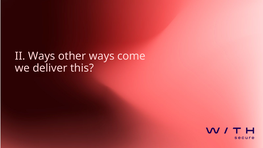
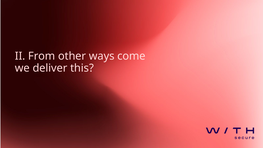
II Ways: Ways -> From
